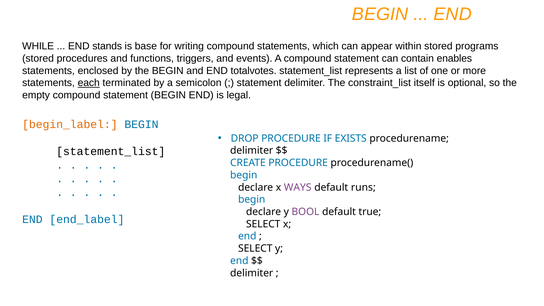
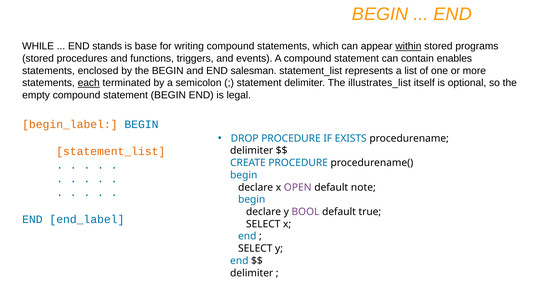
within underline: none -> present
totalvotes: totalvotes -> salesman
constraint_list: constraint_list -> illustrates_list
statement_list at (111, 152) colour: black -> orange
WAYS: WAYS -> OPEN
runs: runs -> note
